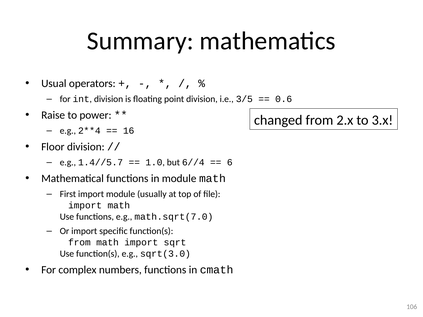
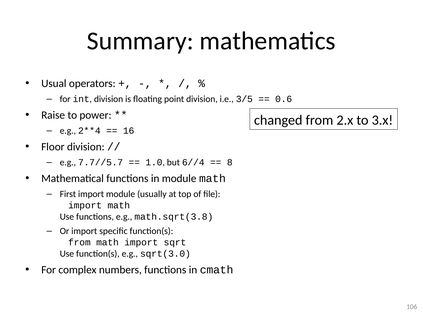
1.4//5.7: 1.4//5.7 -> 7.7//5.7
6: 6 -> 8
math.sqrt(7.0: math.sqrt(7.0 -> math.sqrt(3.8
